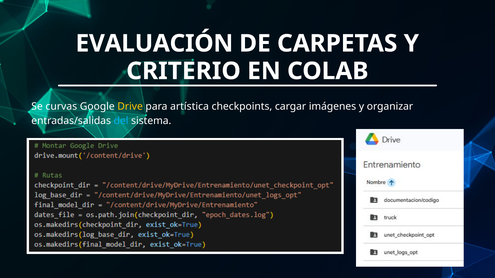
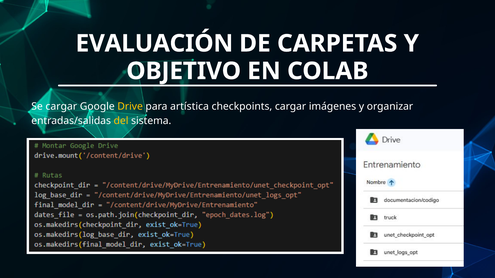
CRITERIO: CRITERIO -> OBJETIVO
Se curvas: curvas -> cargar
del colour: light blue -> yellow
